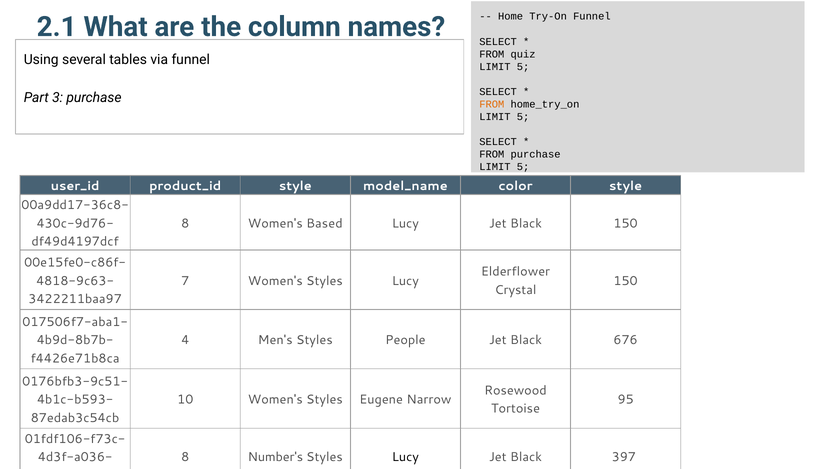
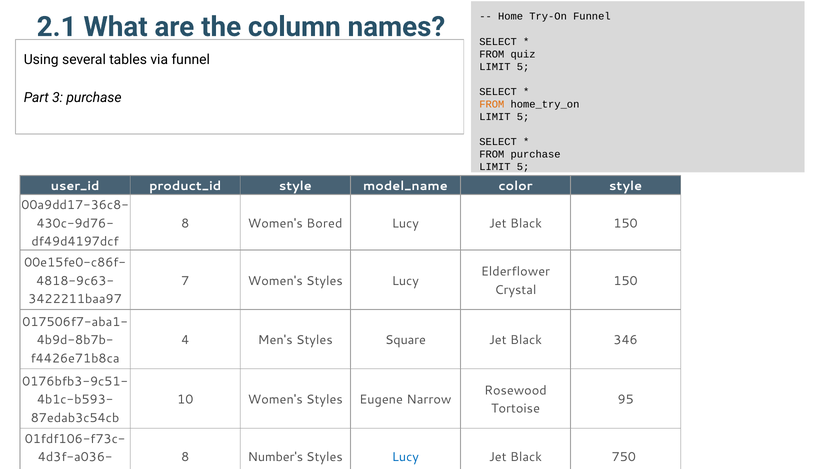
Based: Based -> Bored
People: People -> Square
676: 676 -> 346
Lucy at (405, 457) colour: black -> blue
397: 397 -> 750
